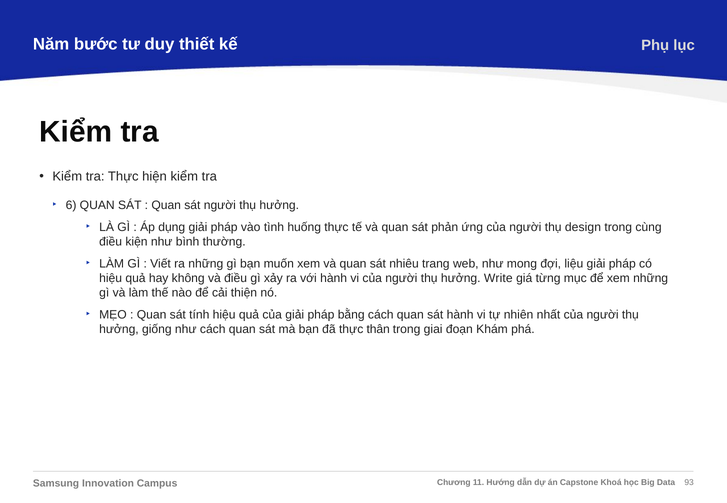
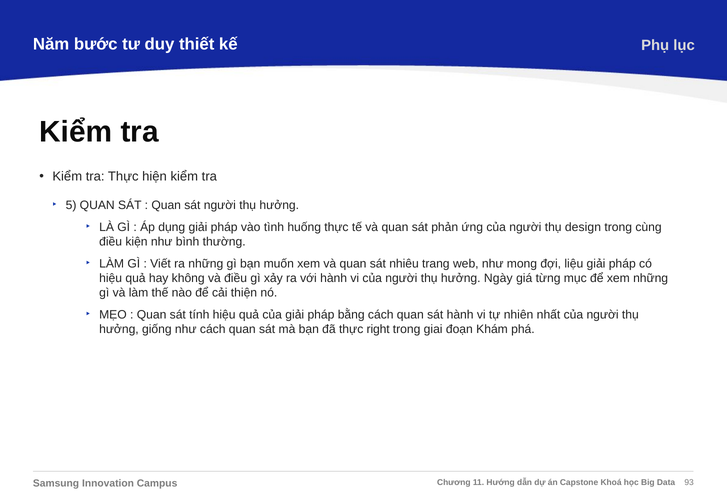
6: 6 -> 5
Write: Write -> Ngày
thân: thân -> right
